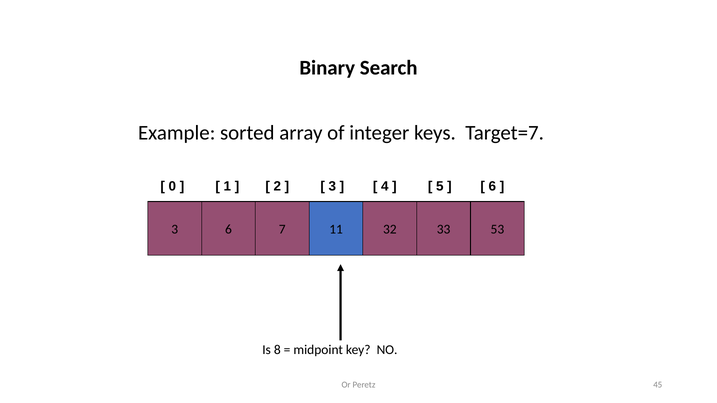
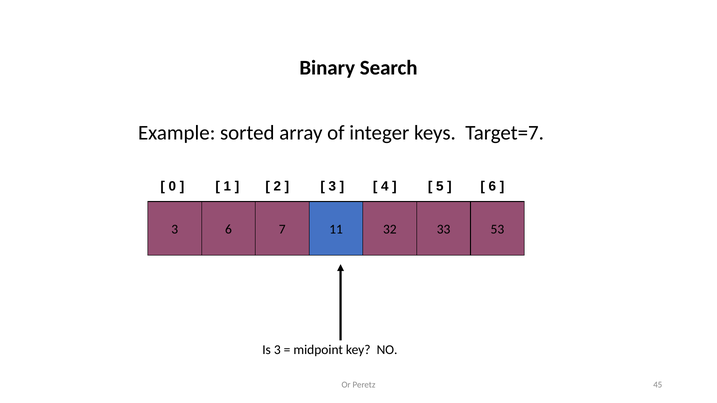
Is 8: 8 -> 3
